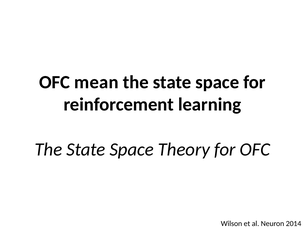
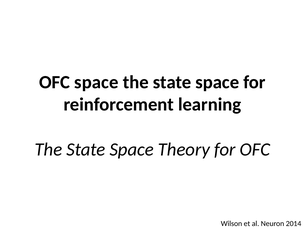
OFC mean: mean -> space
